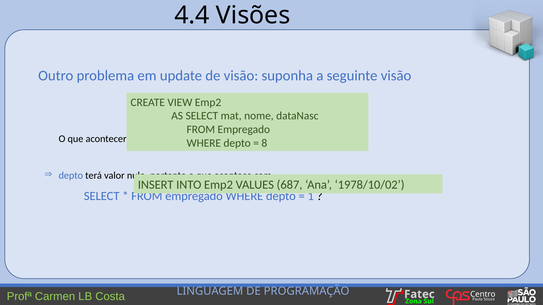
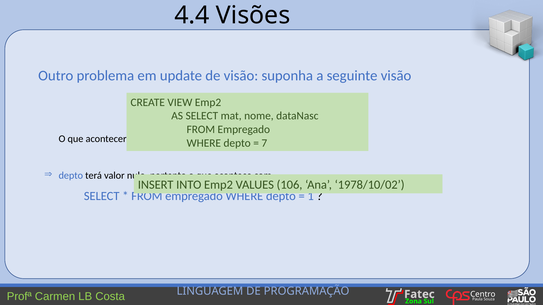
8: 8 -> 7
687: 687 -> 106
